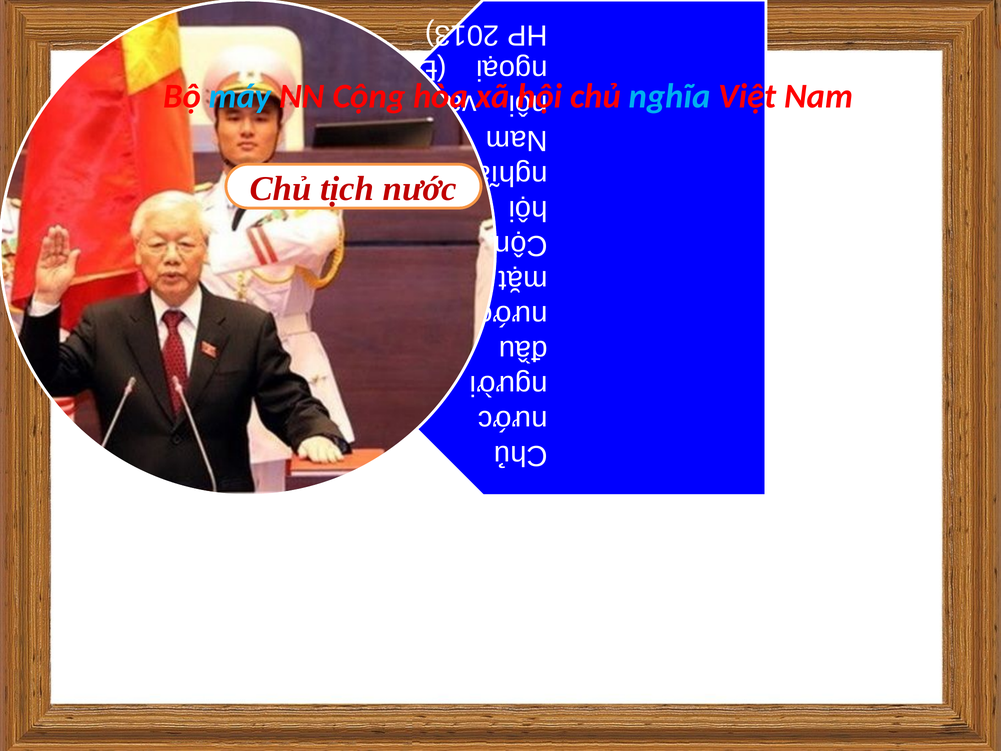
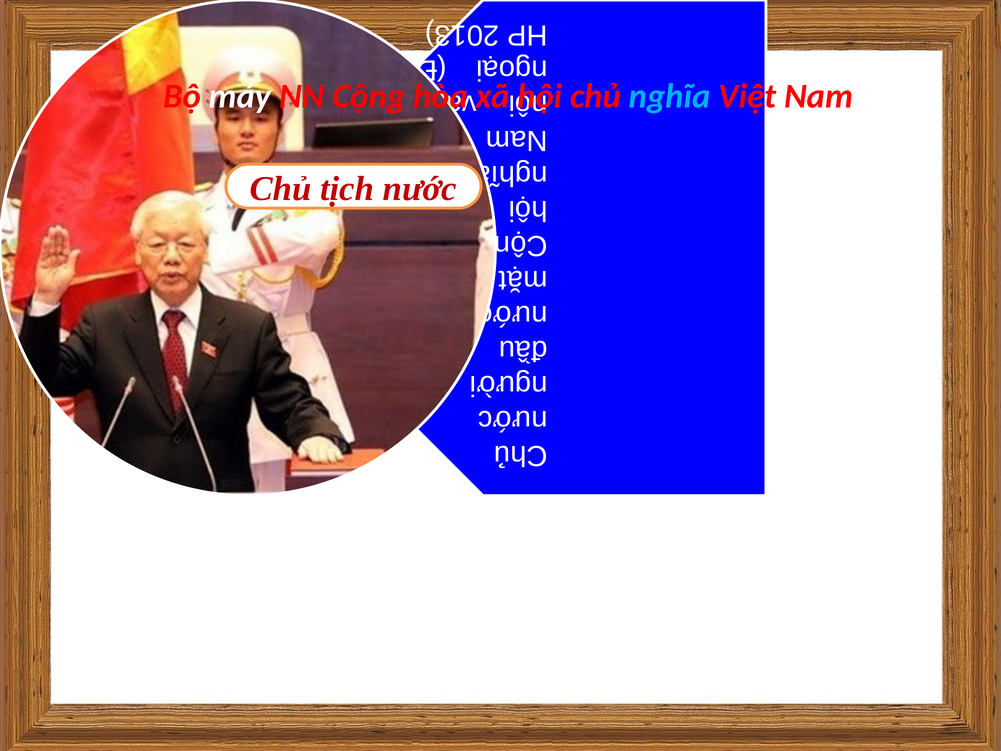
máy colour: light blue -> white
